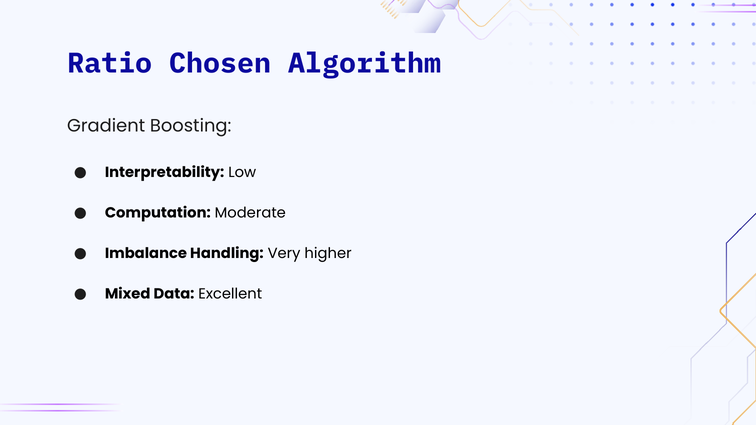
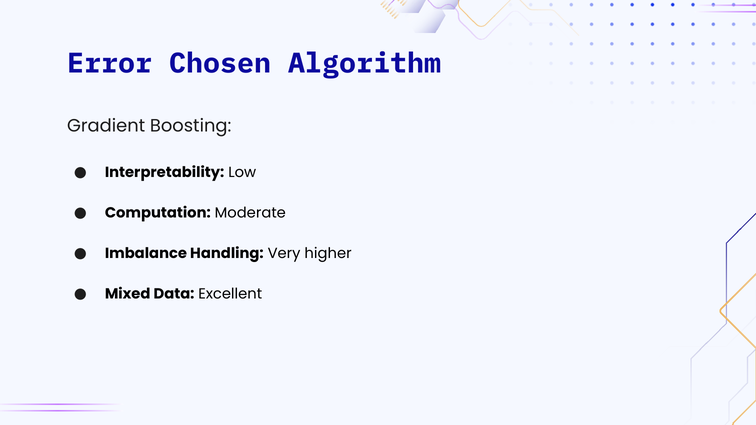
Ratio: Ratio -> Error
